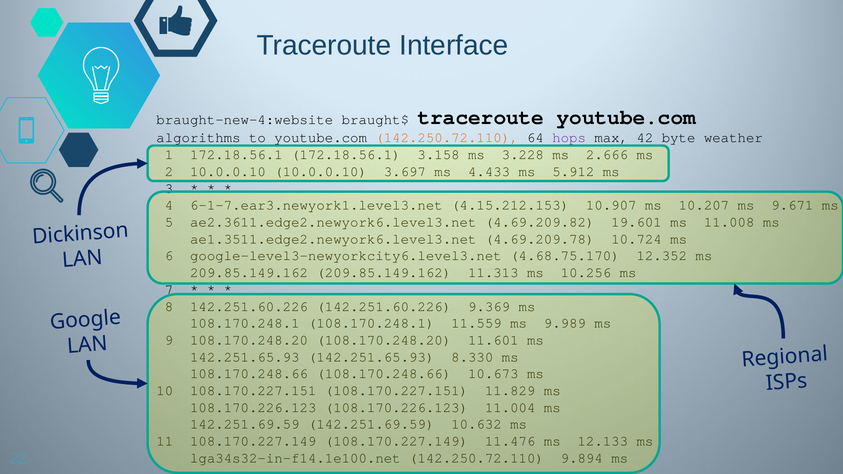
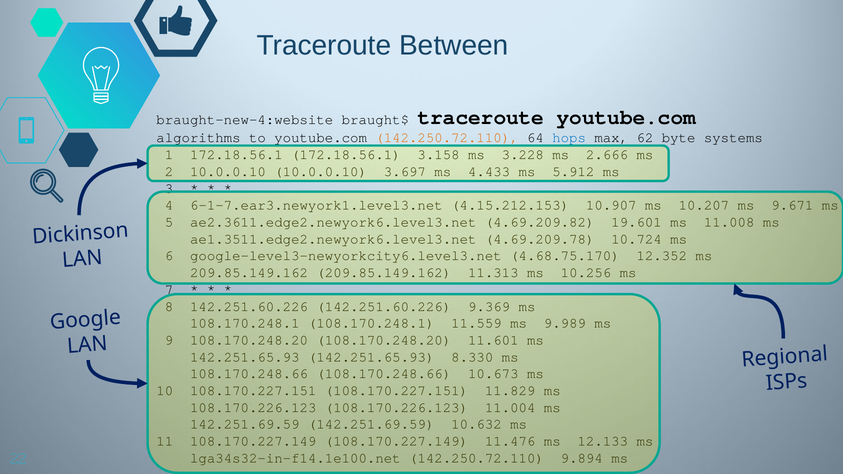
Interface: Interface -> Between
hops colour: purple -> blue
42: 42 -> 62
weather: weather -> systems
